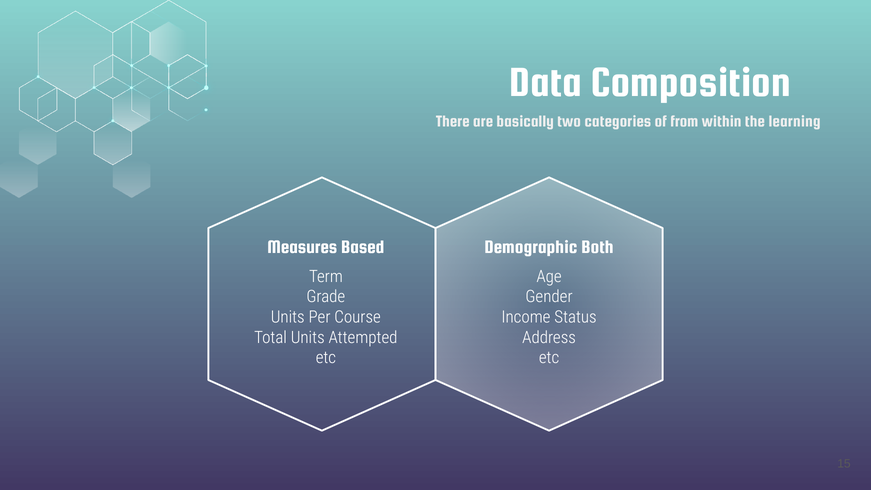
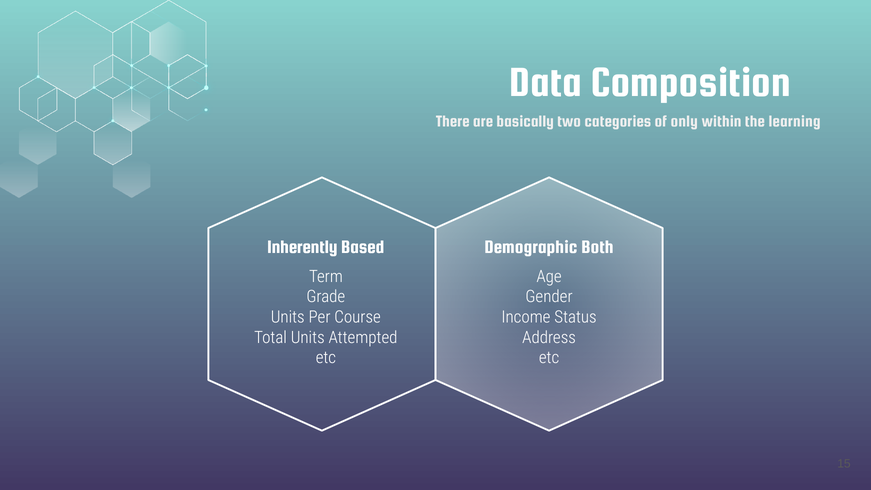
from: from -> only
Measures: Measures -> Inherently
